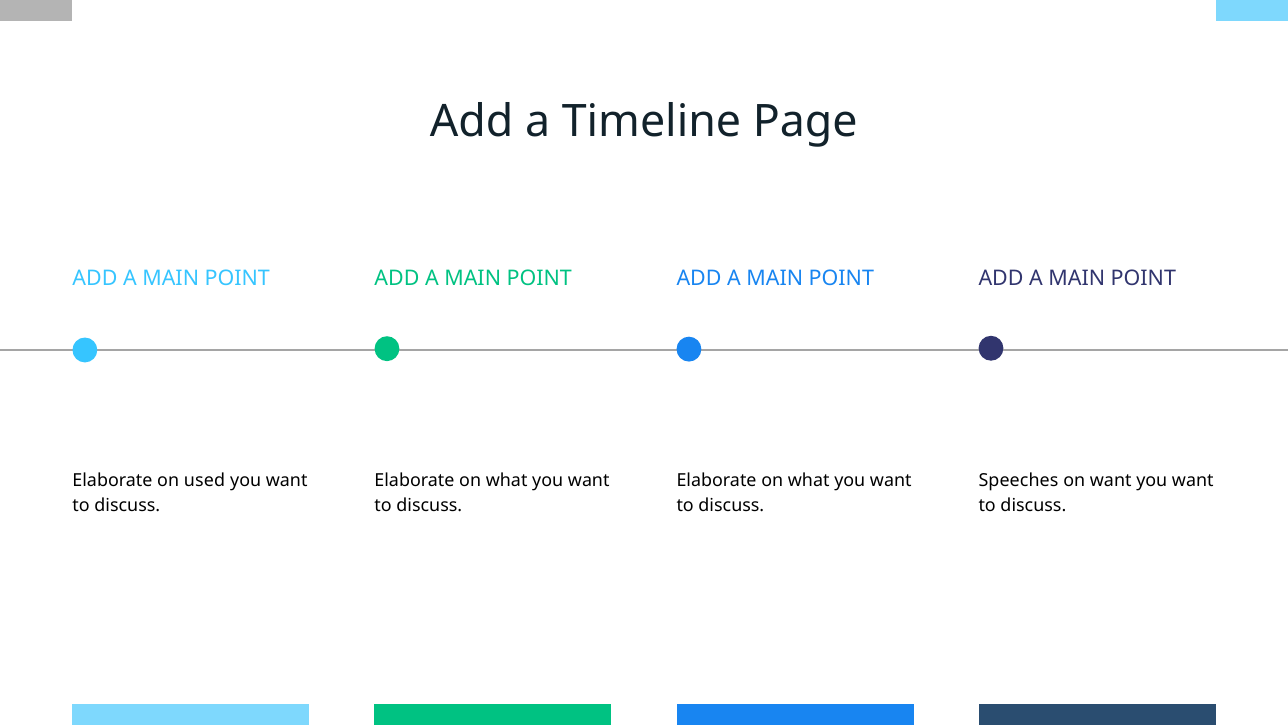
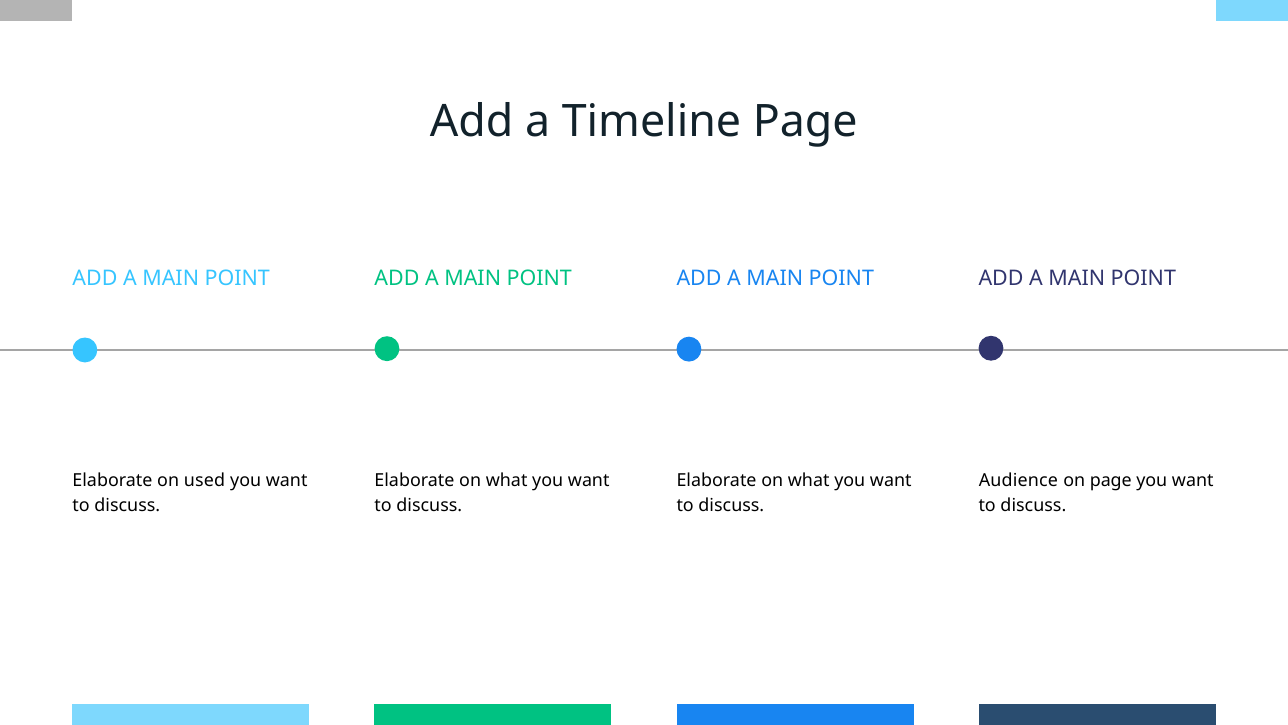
Speeches: Speeches -> Audience
on want: want -> page
